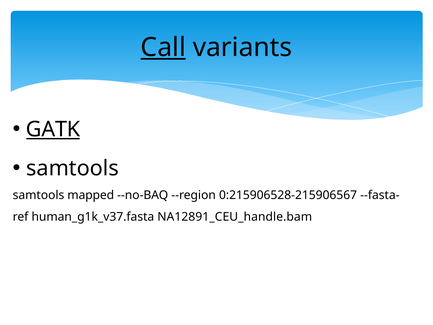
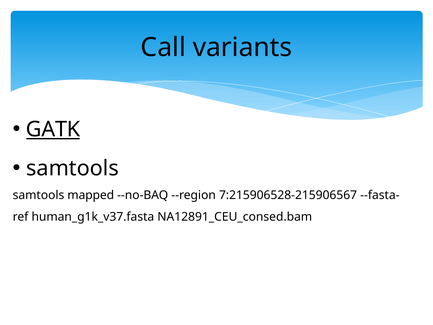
Call underline: present -> none
0:215906528-215906567: 0:215906528-215906567 -> 7:215906528-215906567
NA12891_CEU_handle.bam: NA12891_CEU_handle.bam -> NA12891_CEU_consed.bam
